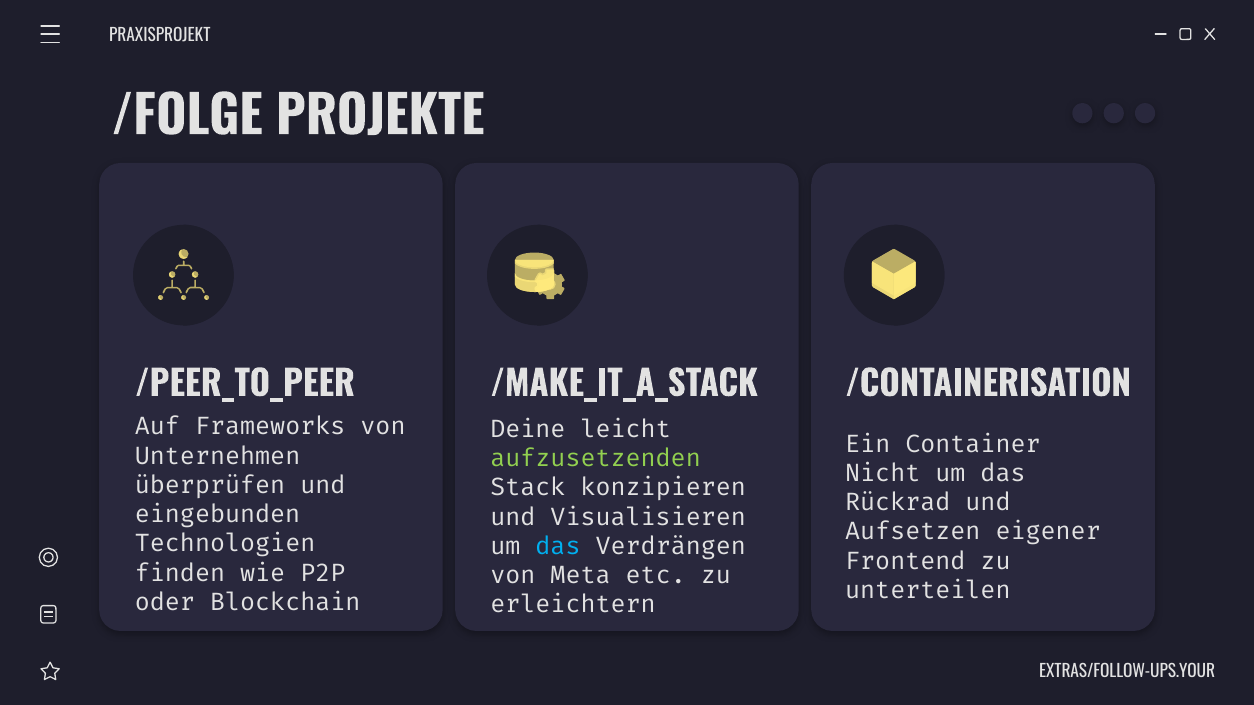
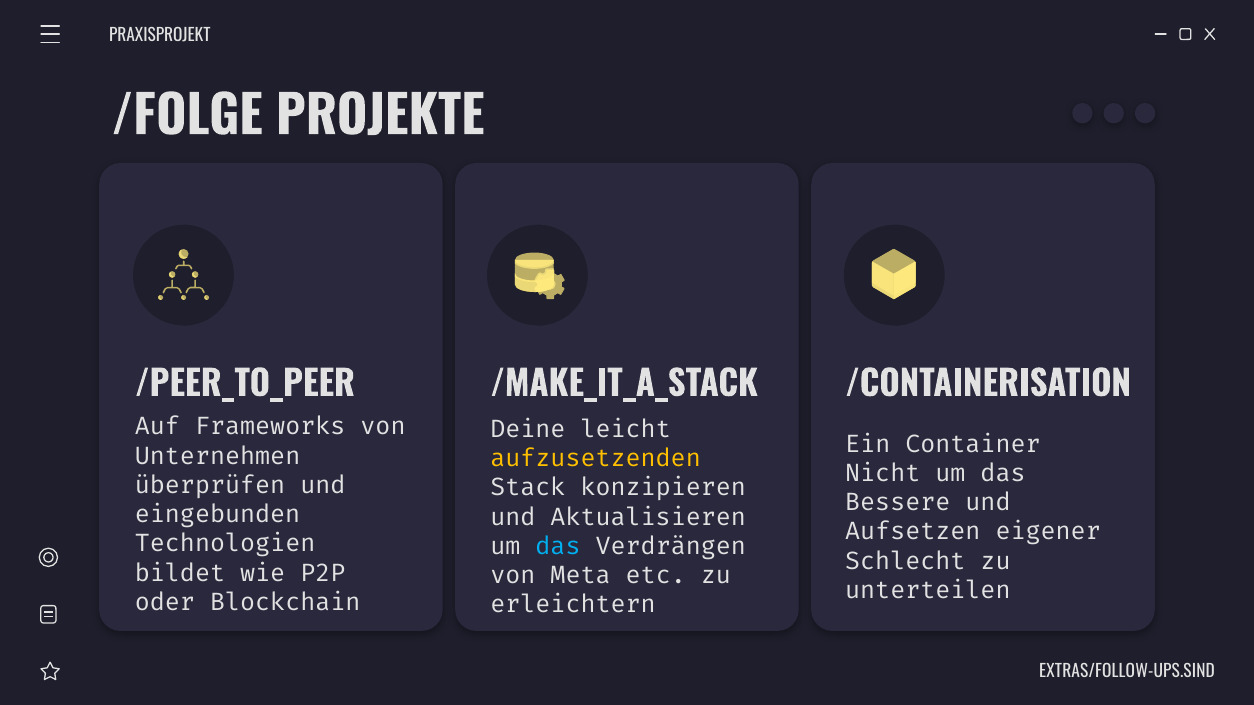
aufzusetzenden colour: light green -> yellow
Rückrad: Rückrad -> Bessere
Visualisieren: Visualisieren -> Aktualisieren
Frontend: Frontend -> Schlecht
finden: finden -> bildet
EXTRAS/FOLLOW-UPS.YOUR: EXTRAS/FOLLOW-UPS.YOUR -> EXTRAS/FOLLOW-UPS.SIND
